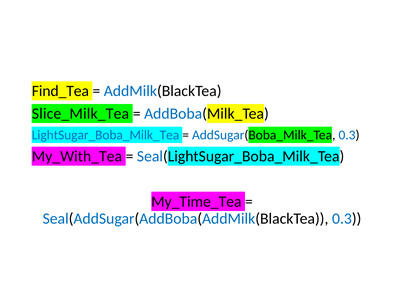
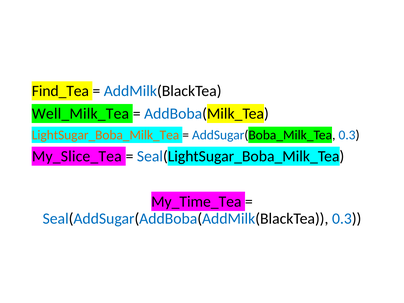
Slice_Milk_Tea: Slice_Milk_Tea -> Well_Milk_Tea
LightSugar_Boba_Milk_Tea colour: blue -> orange
My_With_Tea: My_With_Tea -> My_Slice_Tea
